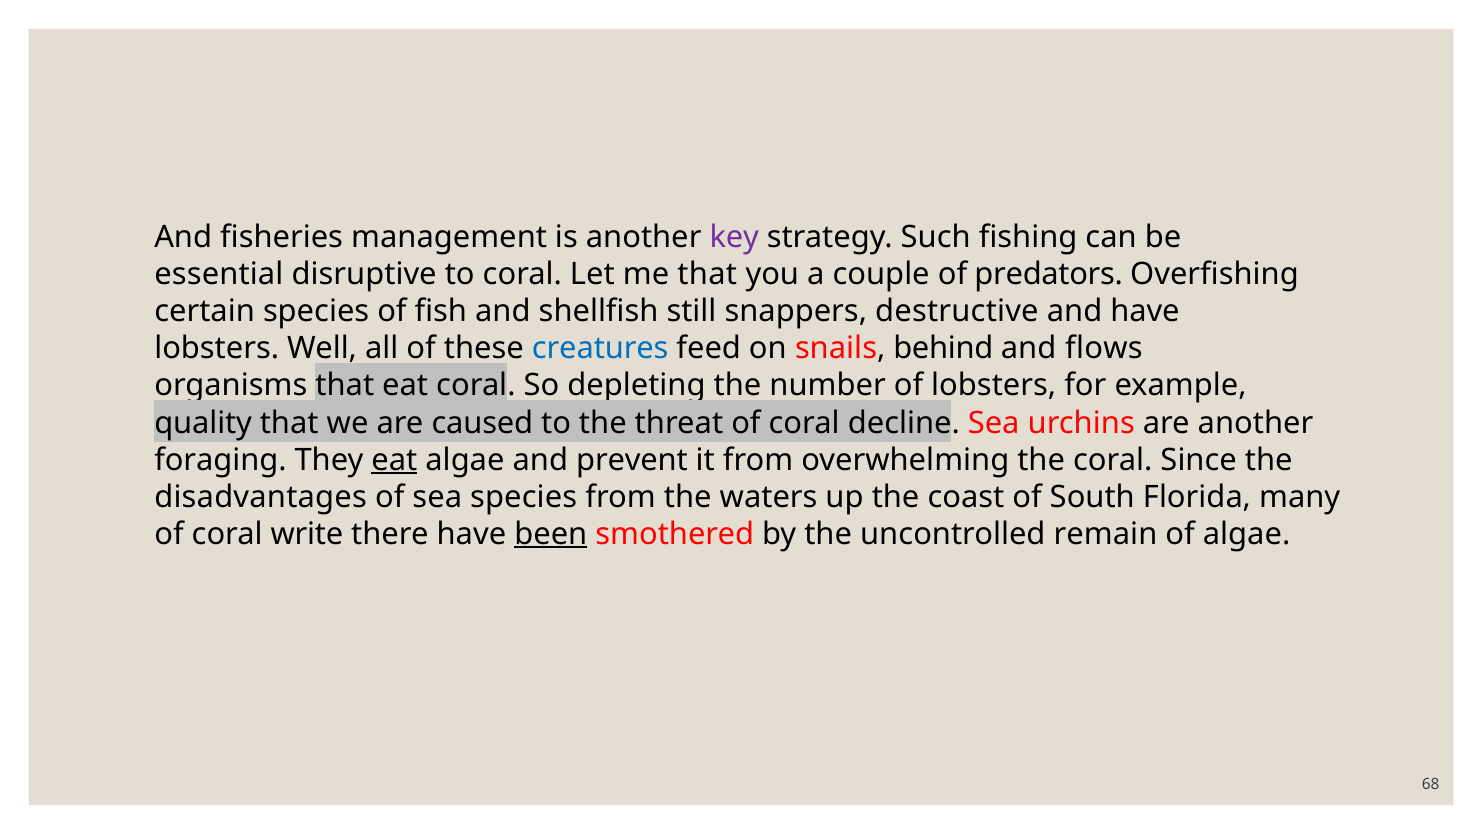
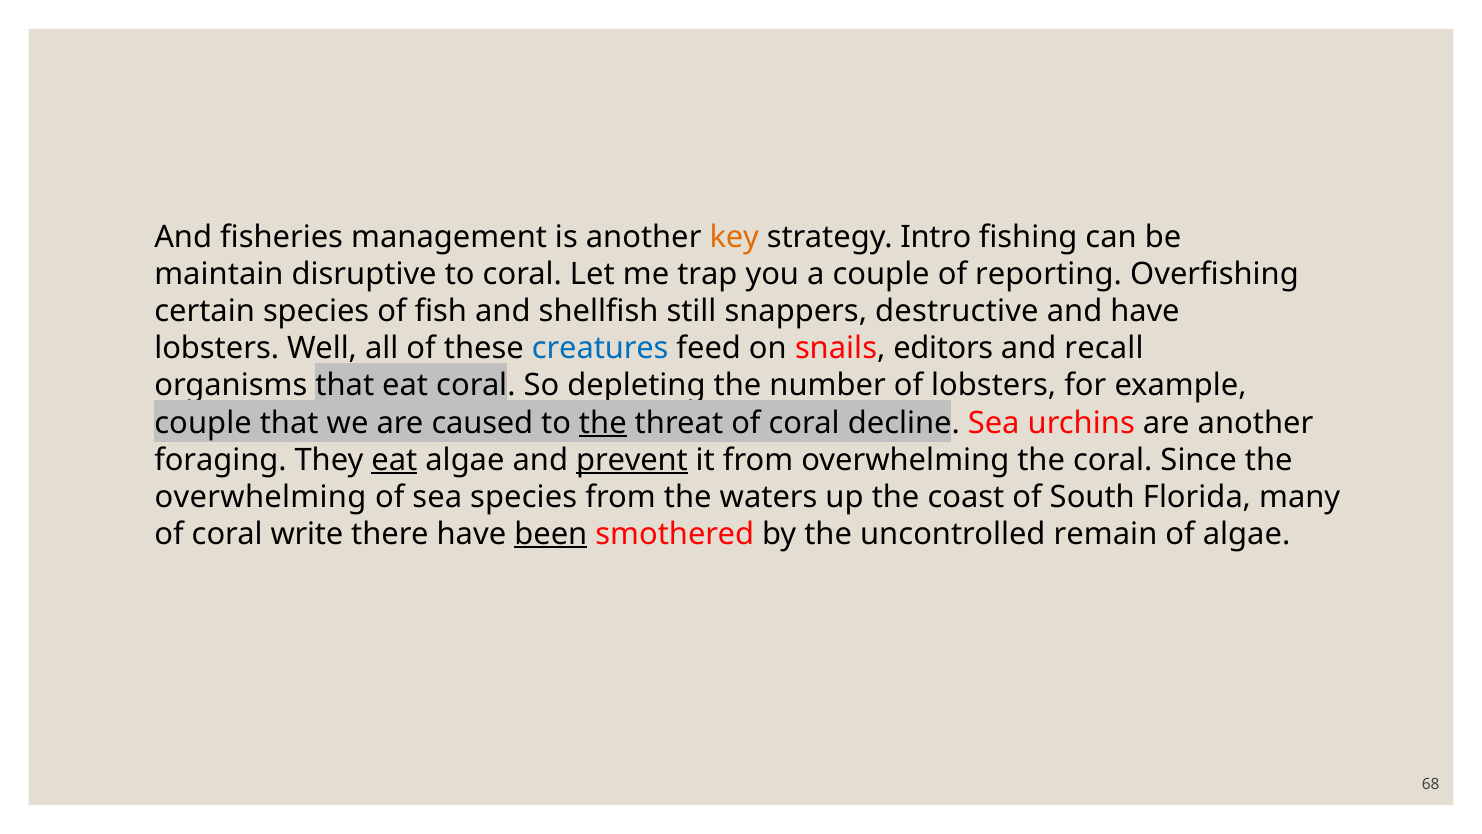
key colour: purple -> orange
Such: Such -> Intro
essential: essential -> maintain
me that: that -> trap
predators: predators -> reporting
behind: behind -> editors
flows: flows -> recall
quality at (203, 423): quality -> couple
the at (603, 423) underline: none -> present
prevent underline: none -> present
disadvantages at (261, 497): disadvantages -> overwhelming
